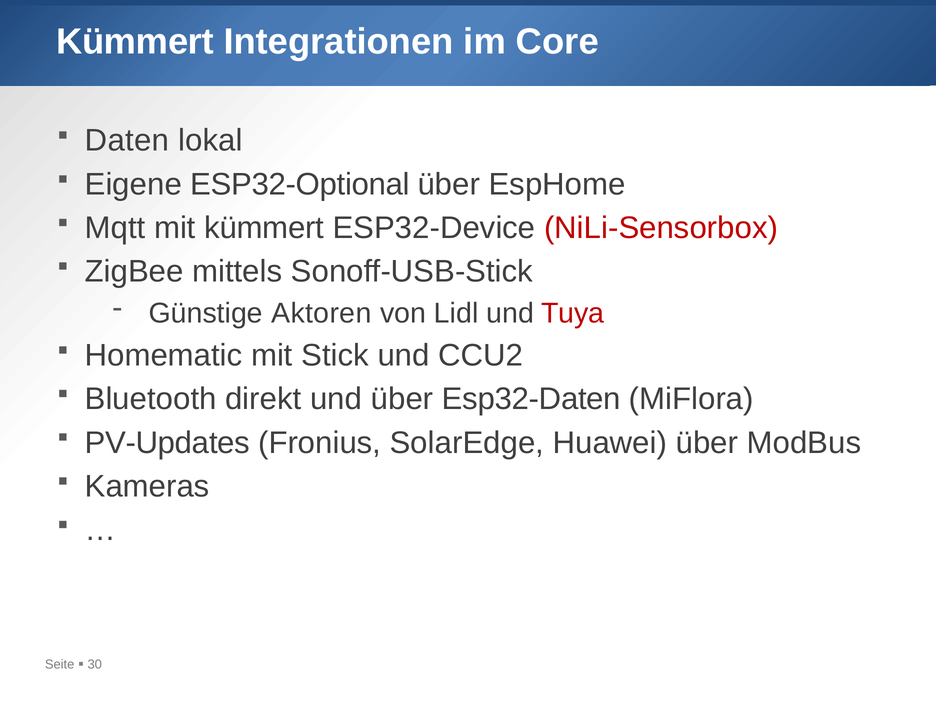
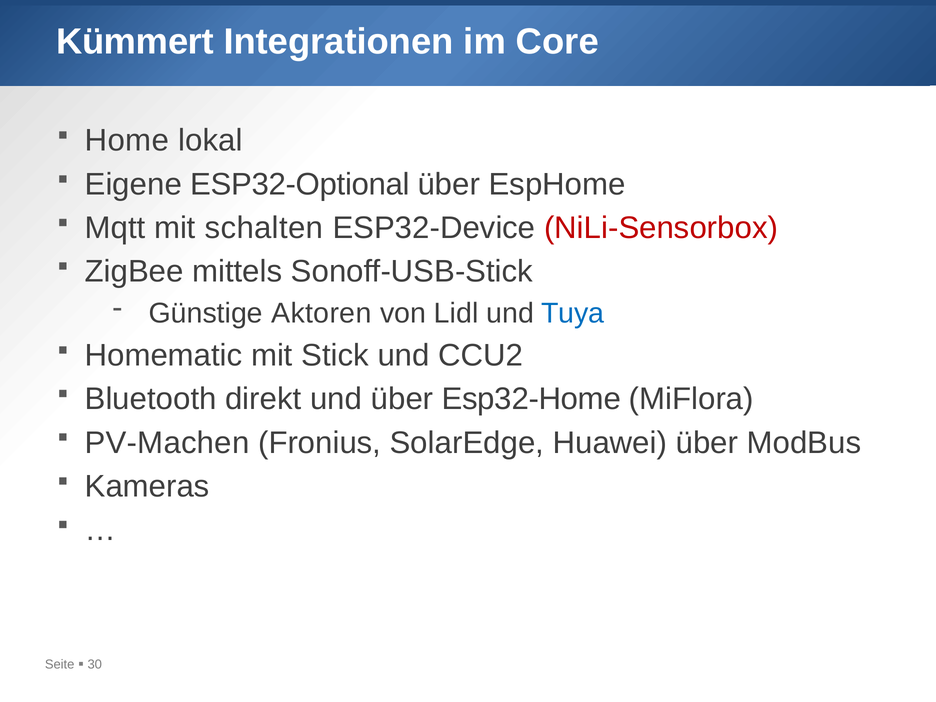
Daten: Daten -> Home
mit kümmert: kümmert -> schalten
Tuya colour: red -> blue
Esp32-Daten: Esp32-Daten -> Esp32-Home
PV-Updates: PV-Updates -> PV-Machen
